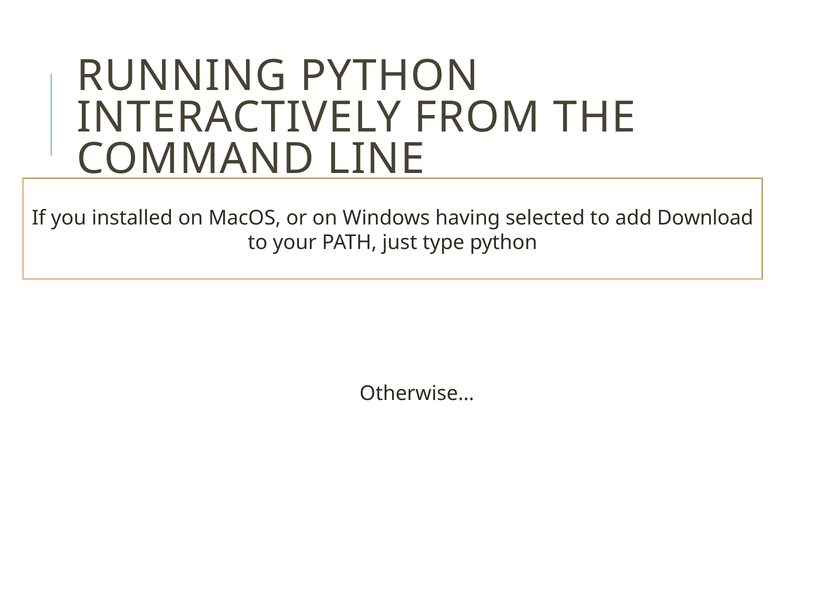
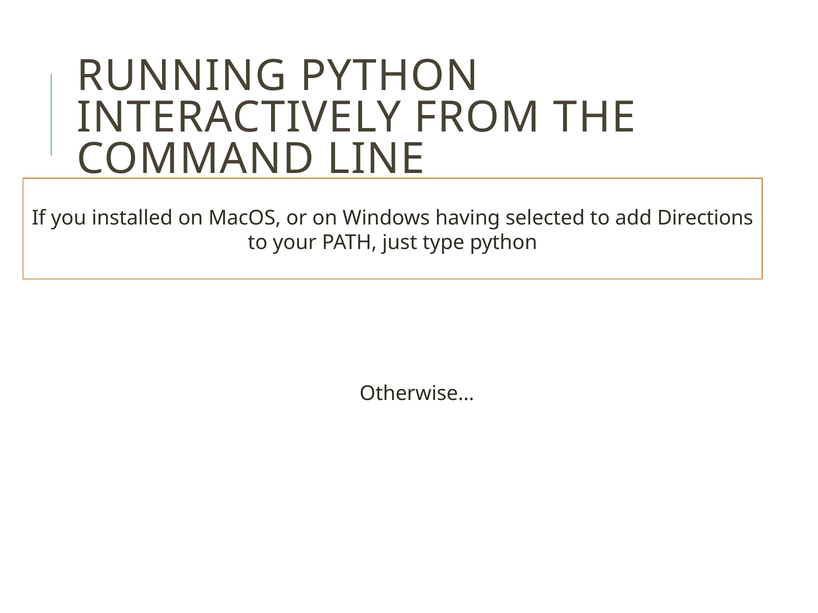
Download: Download -> Directions
